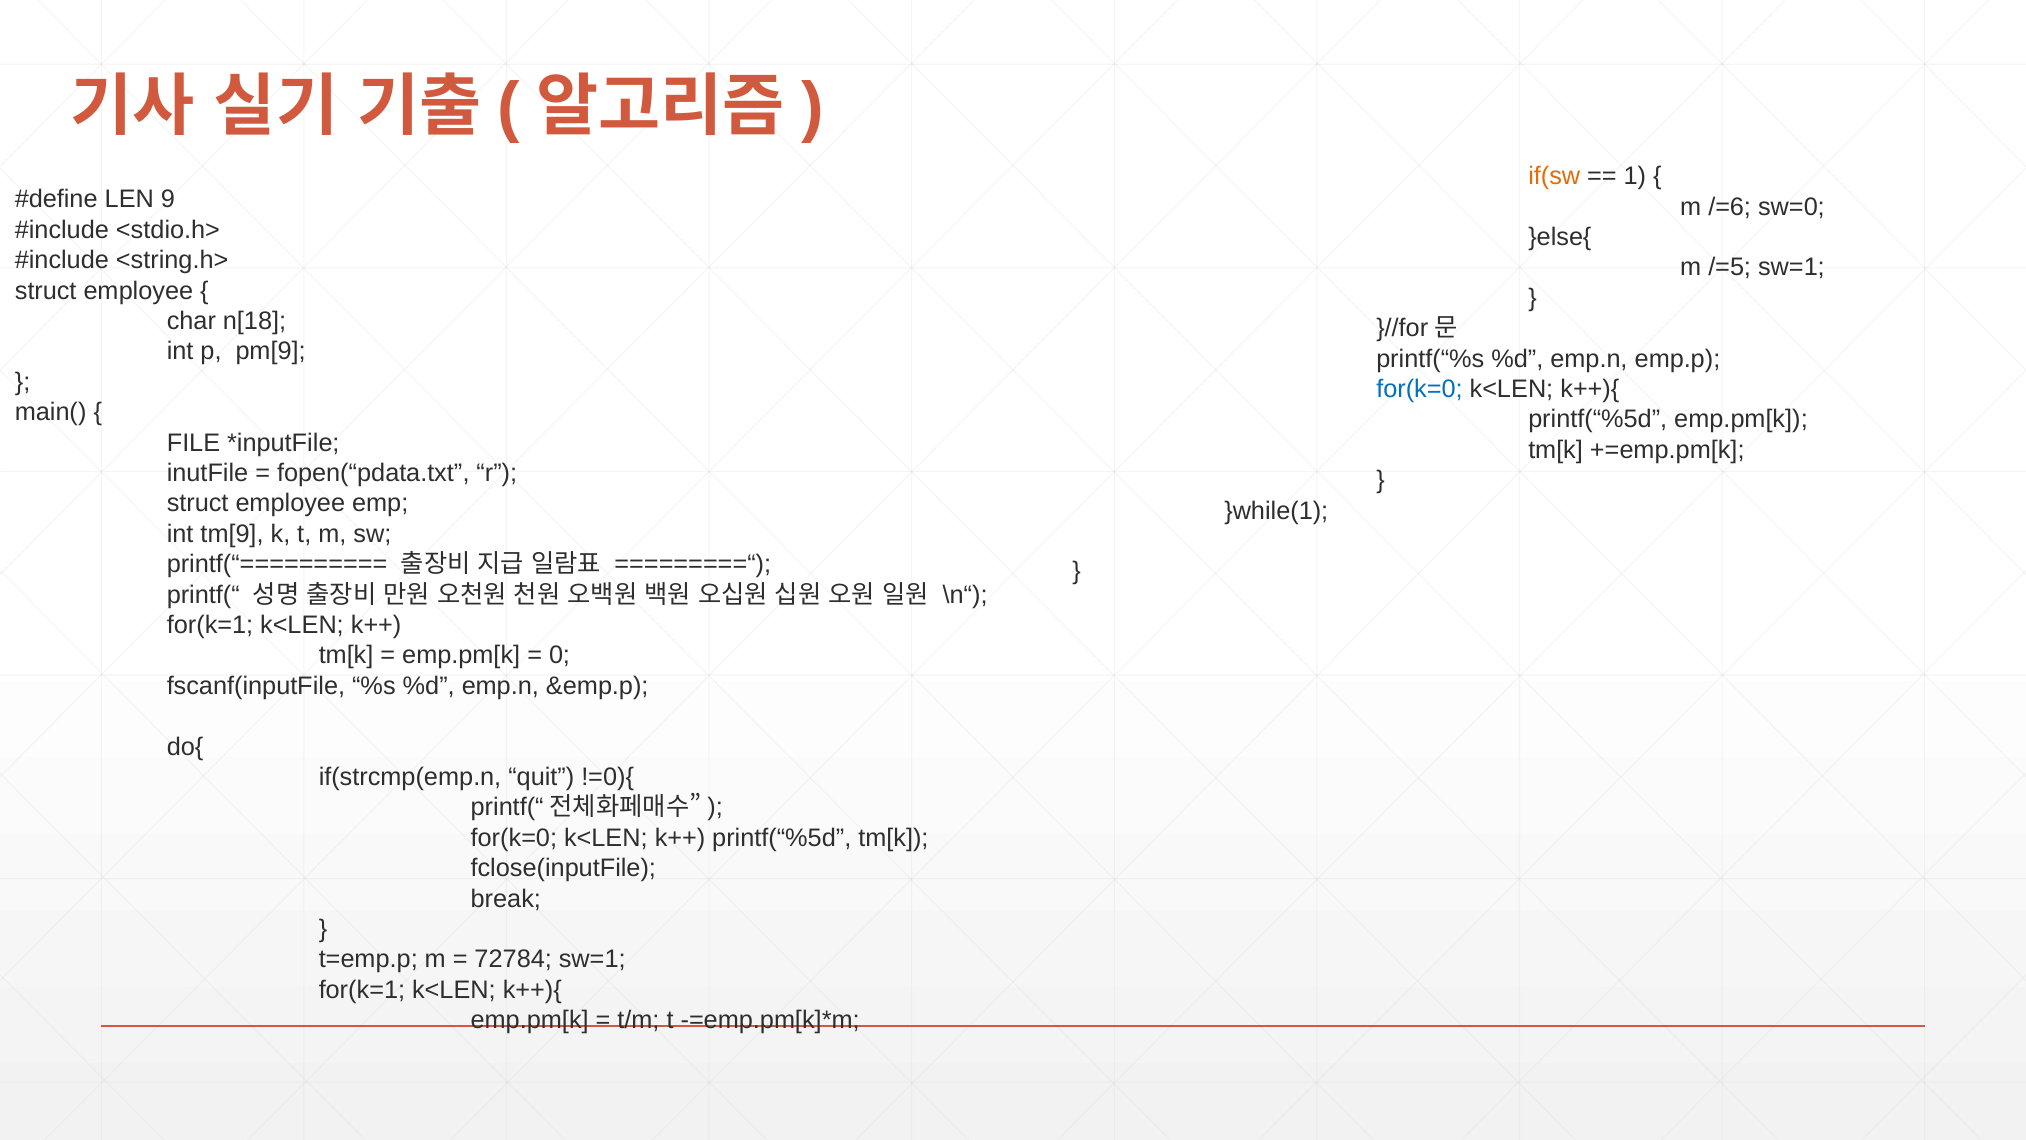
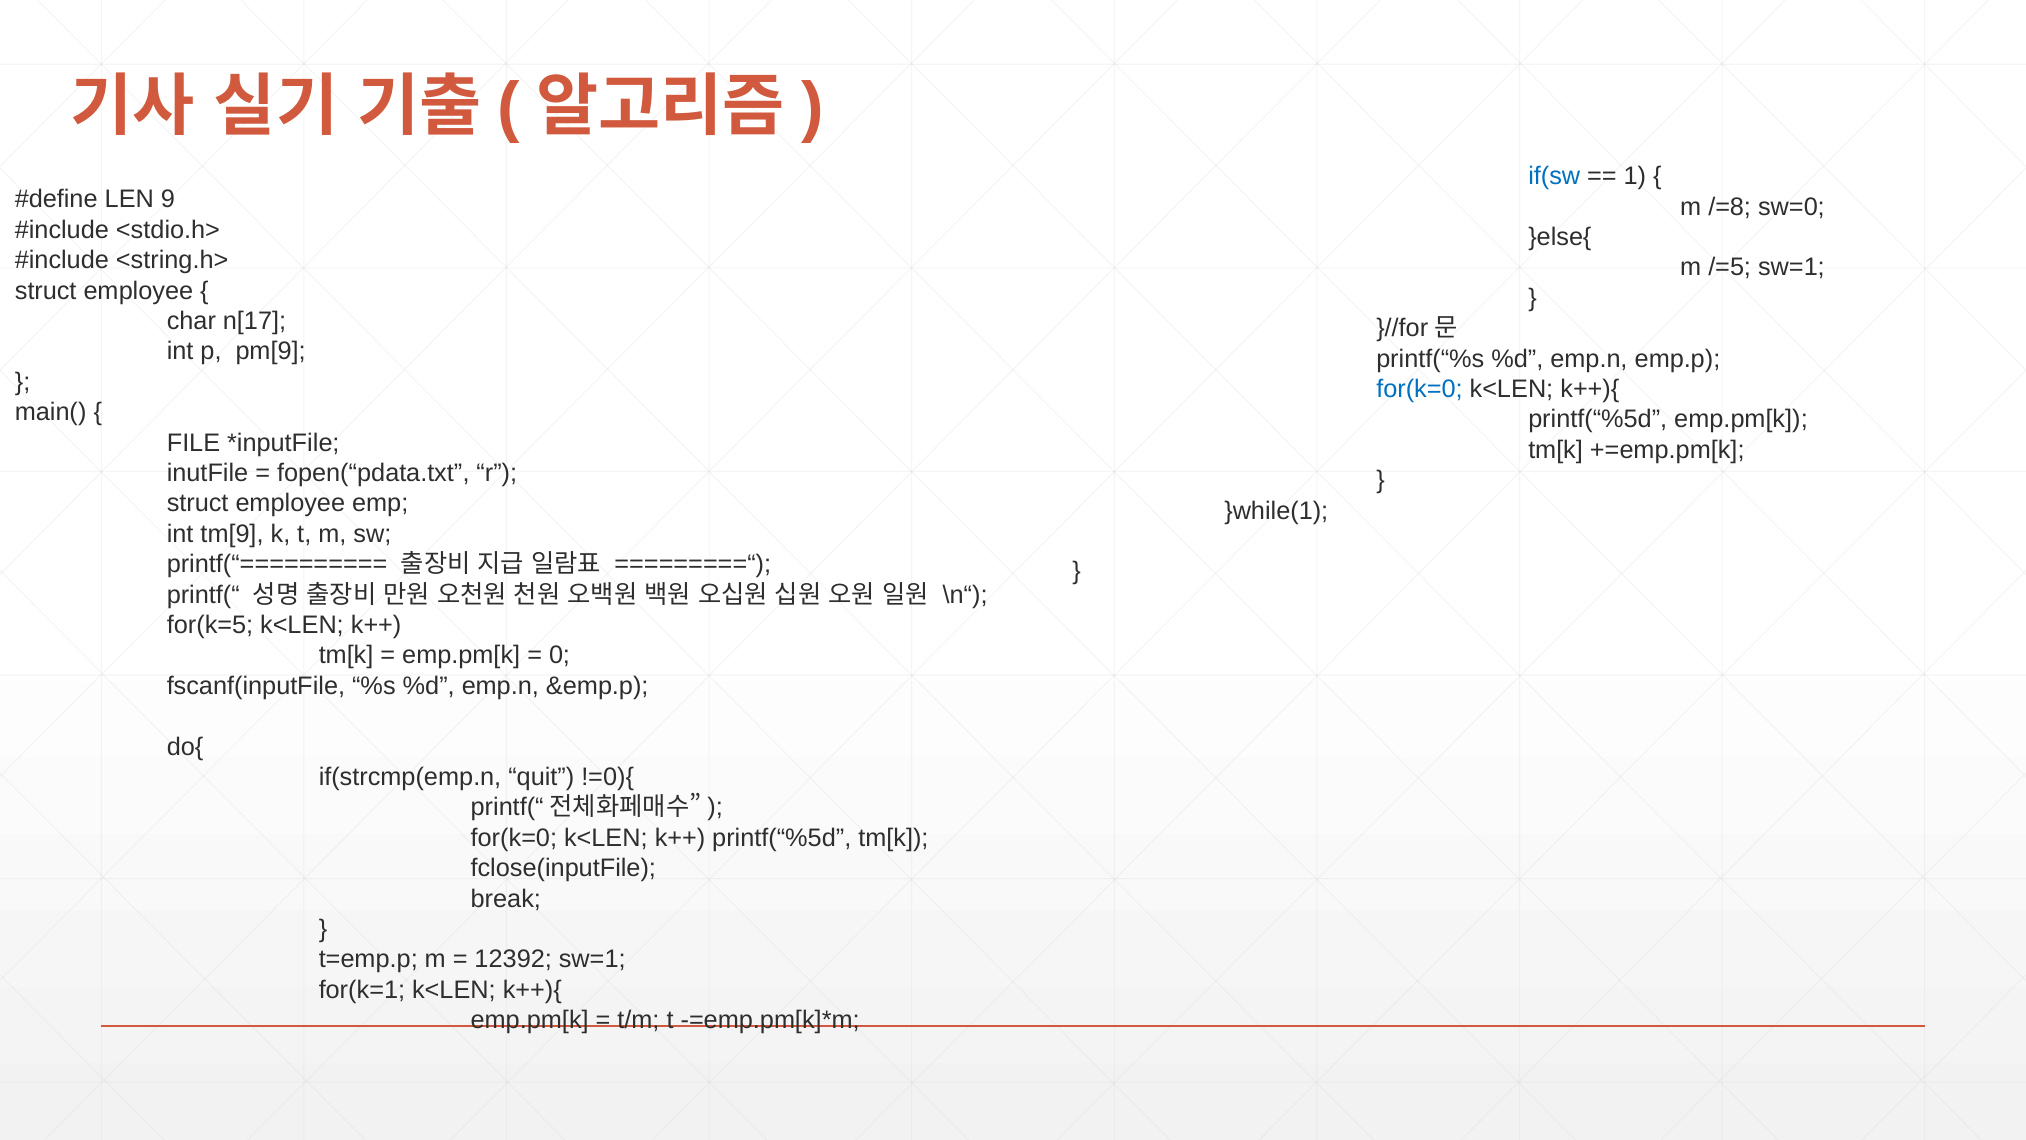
if(sw colour: orange -> blue
/=6: /=6 -> /=8
n[18: n[18 -> n[17
for(k=1 at (210, 625): for(k=1 -> for(k=5
72784: 72784 -> 12392
